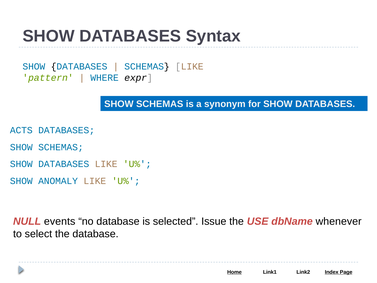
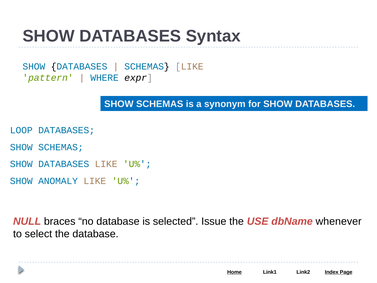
ACTS: ACTS -> LOOP
events: events -> braces
